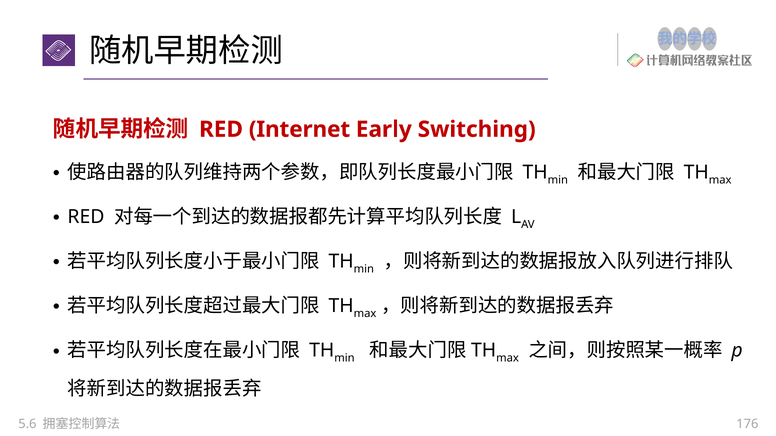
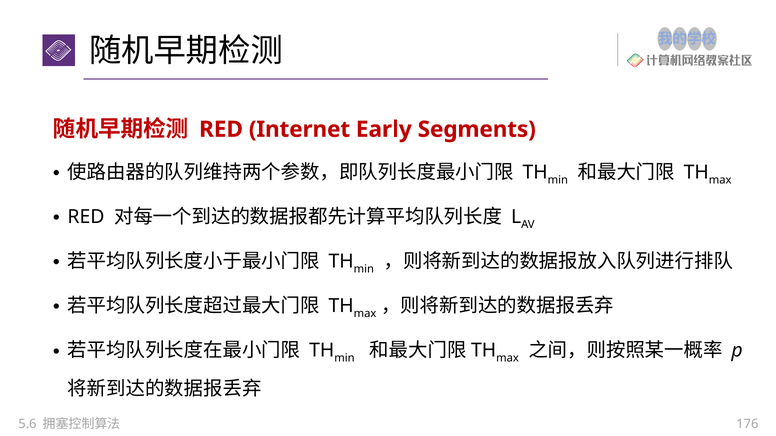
Switching: Switching -> Segments
